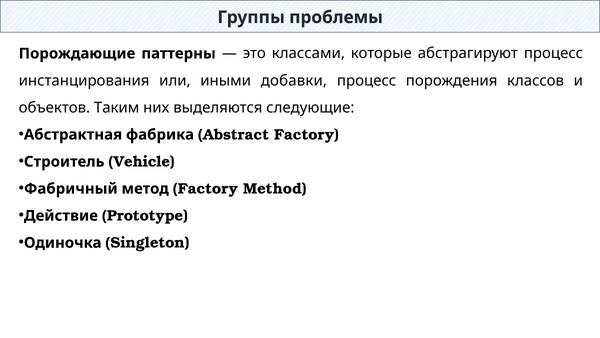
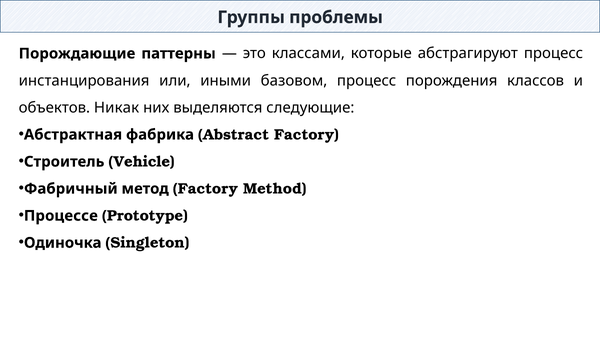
добавки: добавки -> базовом
Таким: Таким -> Никак
Действие: Действие -> Процессе
